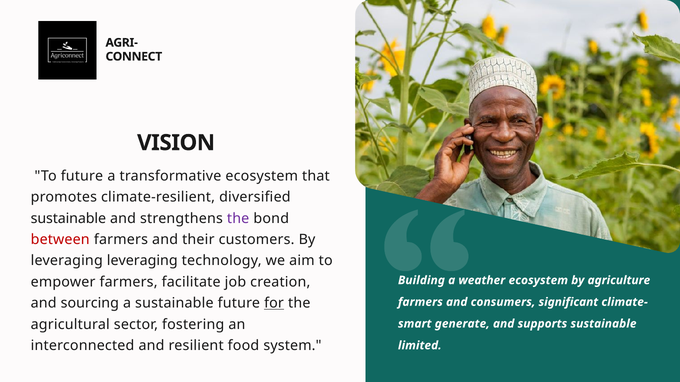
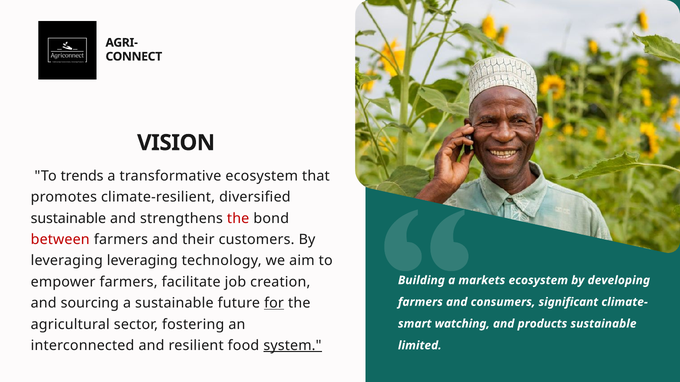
To future: future -> trends
the at (238, 219) colour: purple -> red
weather: weather -> markets
agriculture: agriculture -> developing
generate: generate -> watching
supports: supports -> products
system underline: none -> present
